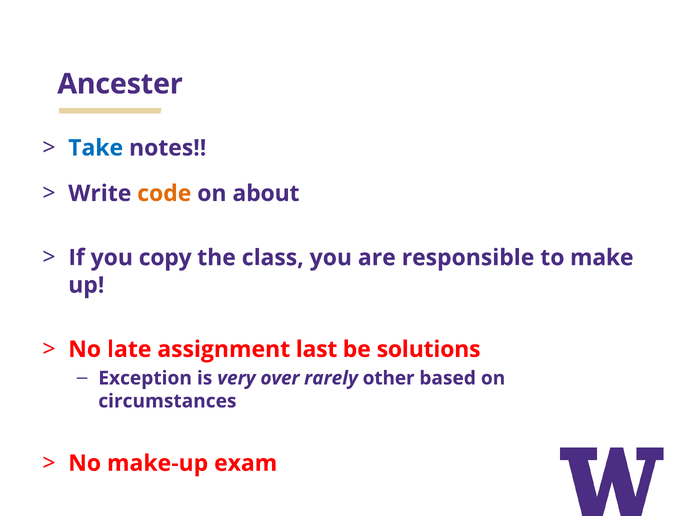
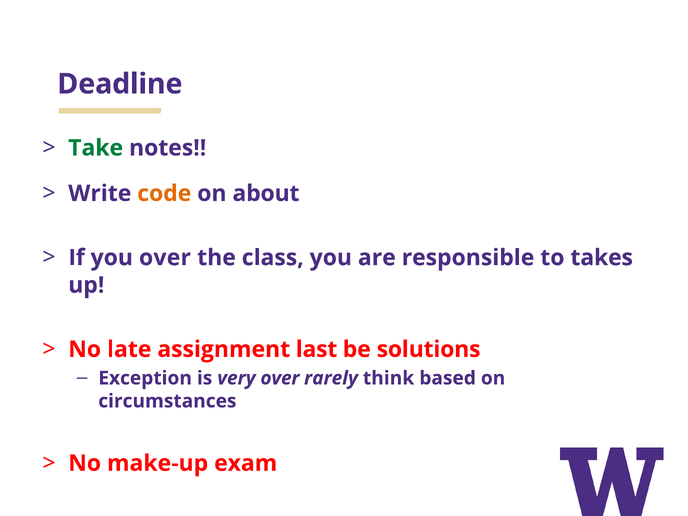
Ancester: Ancester -> Deadline
Take colour: blue -> green
you copy: copy -> over
make: make -> takes
other: other -> think
